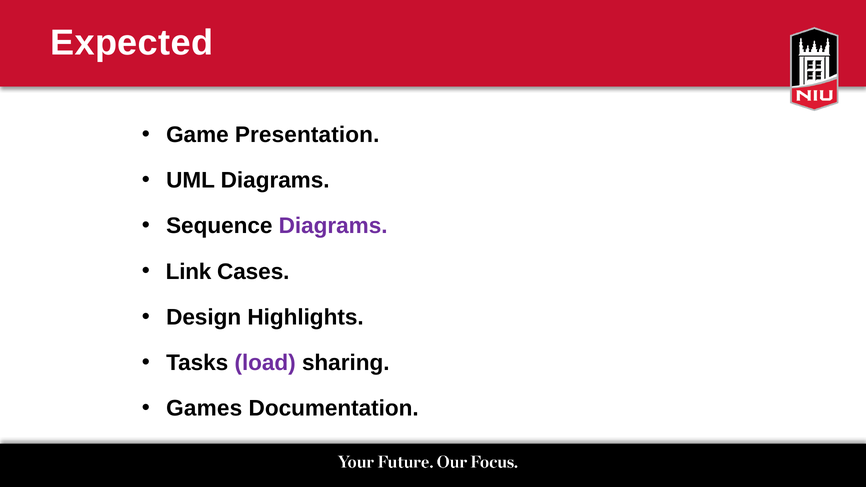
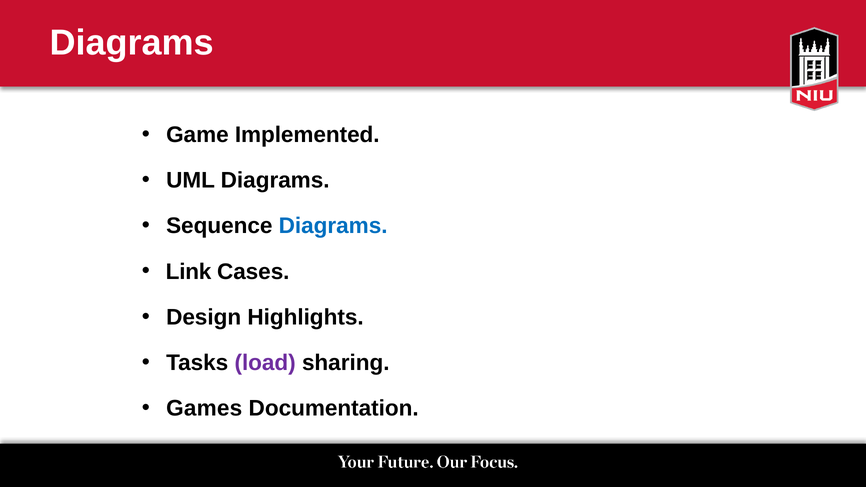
Expected at (132, 43): Expected -> Diagrams
Presentation: Presentation -> Implemented
Diagrams at (333, 226) colour: purple -> blue
